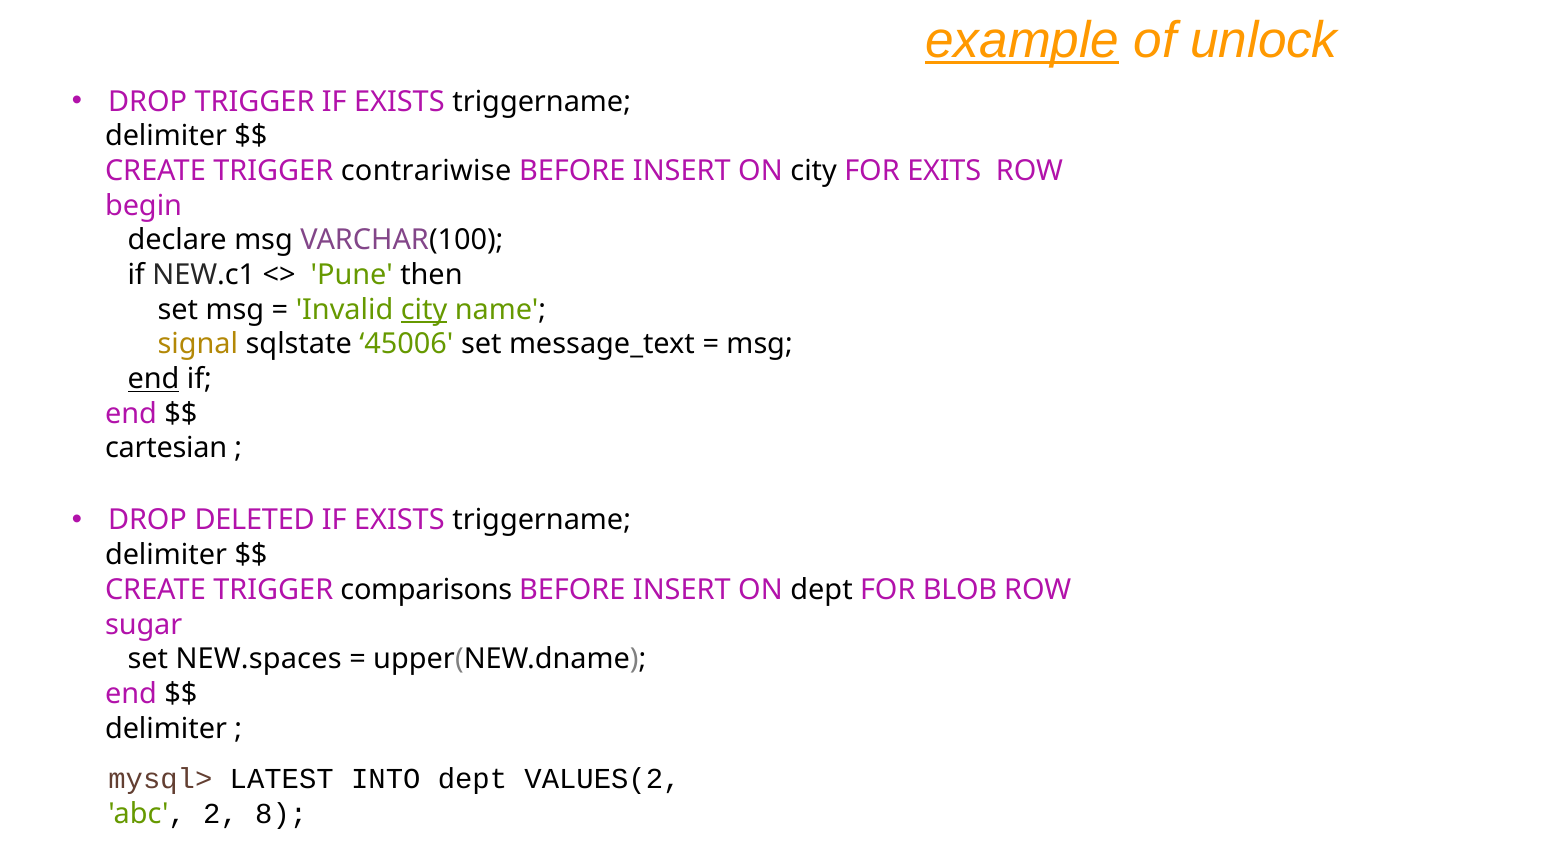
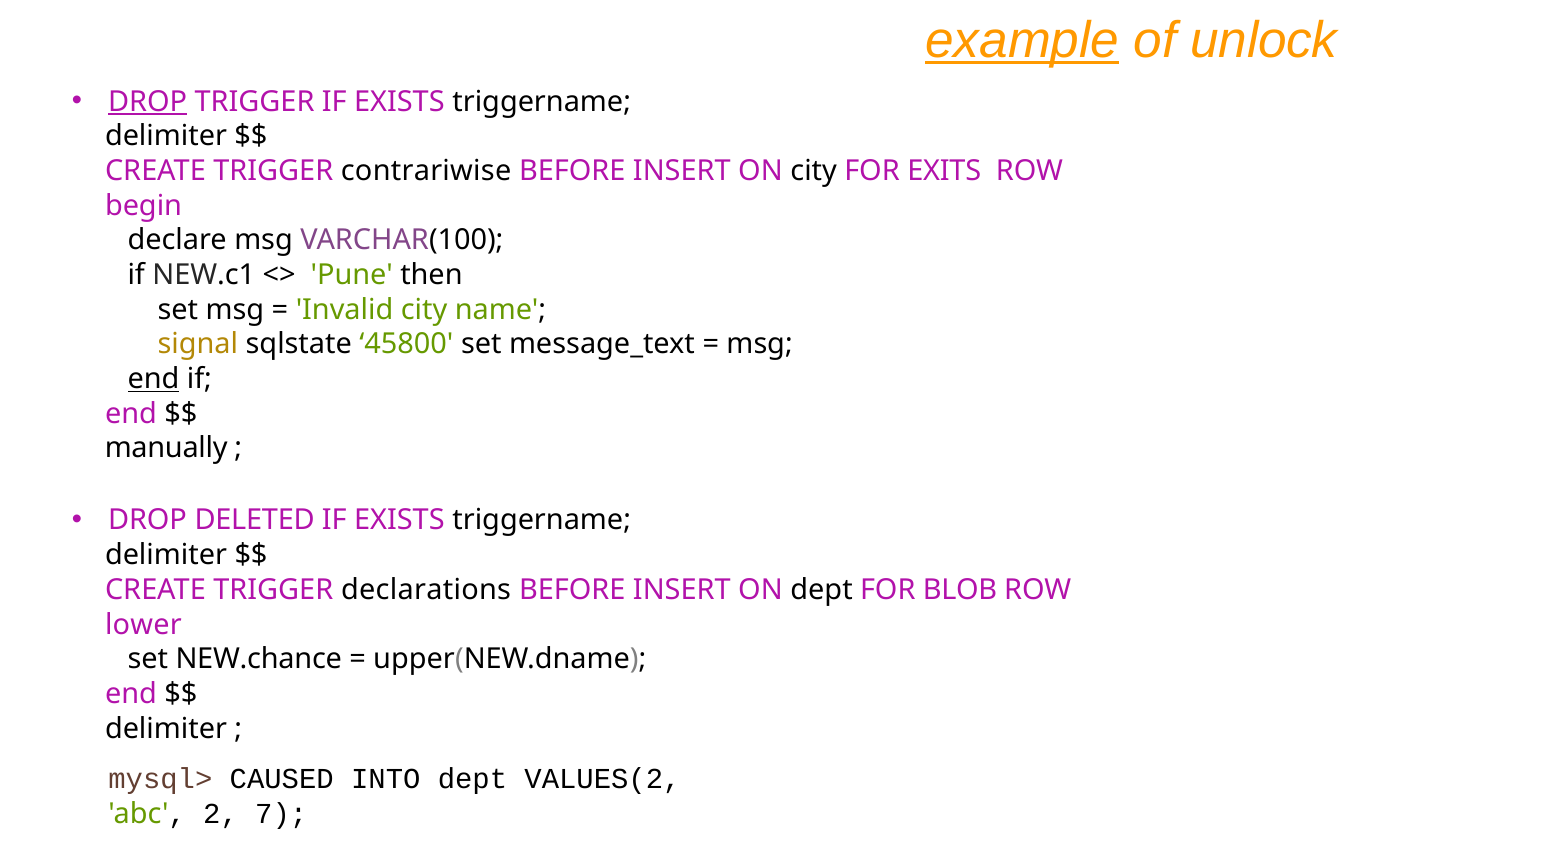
DROP at (148, 102) underline: none -> present
city at (424, 310) underline: present -> none
45006: 45006 -> 45800
cartesian: cartesian -> manually
comparisons: comparisons -> declarations
sugar: sugar -> lower
NEW.spaces: NEW.spaces -> NEW.chance
LATEST: LATEST -> CAUSED
8: 8 -> 7
